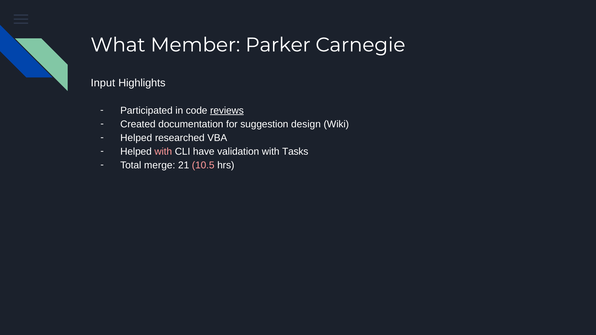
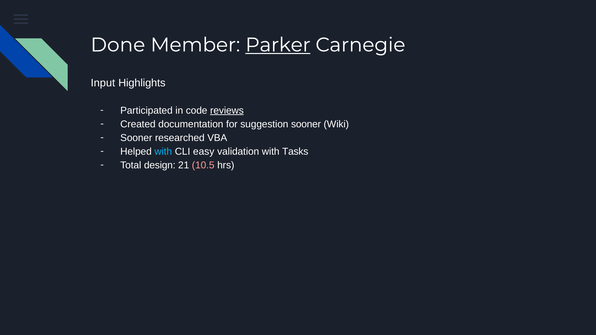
What: What -> Done
Parker underline: none -> present
suggestion design: design -> sooner
Helped at (136, 138): Helped -> Sooner
with at (163, 152) colour: pink -> light blue
have: have -> easy
merge: merge -> design
